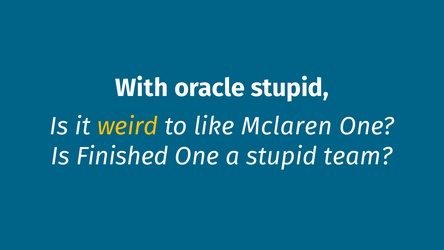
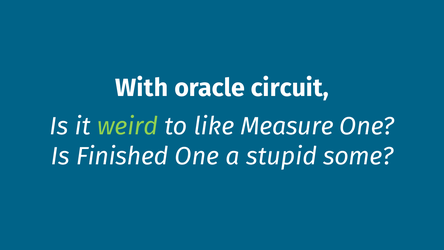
oracle stupid: stupid -> circuit
weird colour: yellow -> light green
Mclaren: Mclaren -> Measure
team: team -> some
